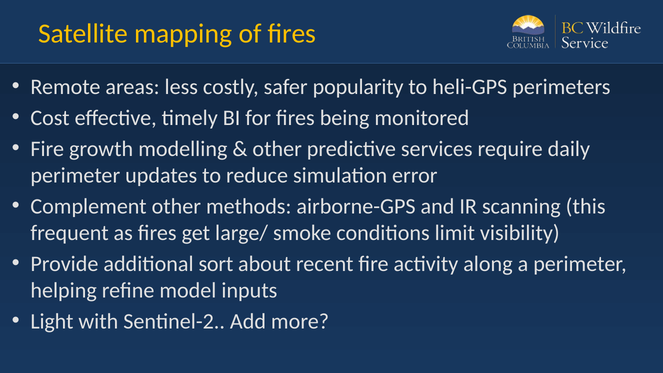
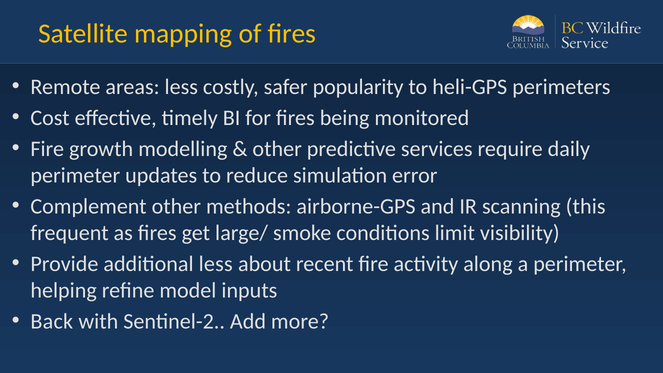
additional sort: sort -> less
Light: Light -> Back
